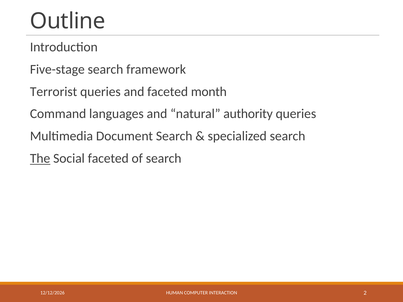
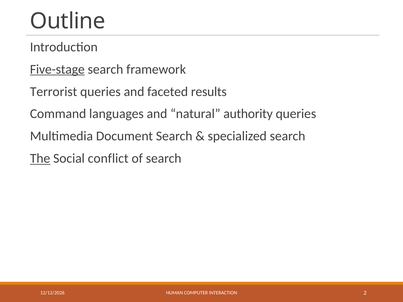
Five-stage underline: none -> present
month: month -> results
Social faceted: faceted -> conflict
